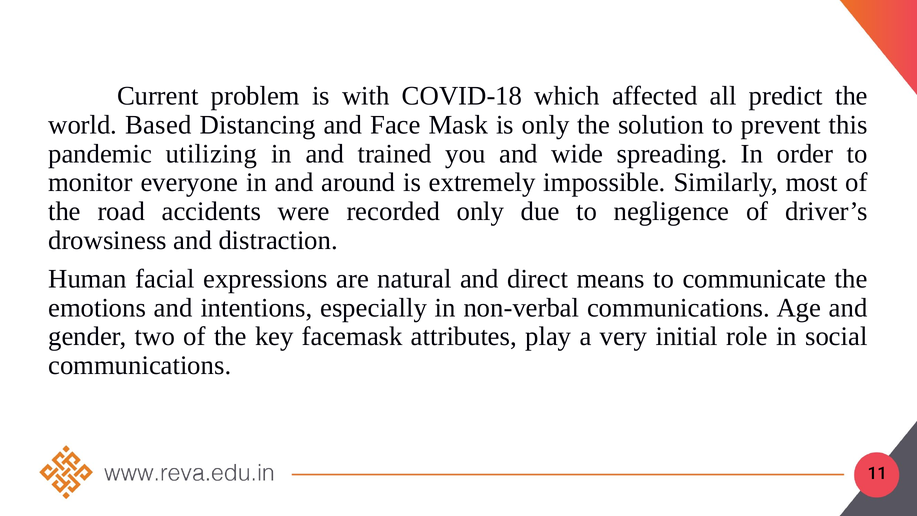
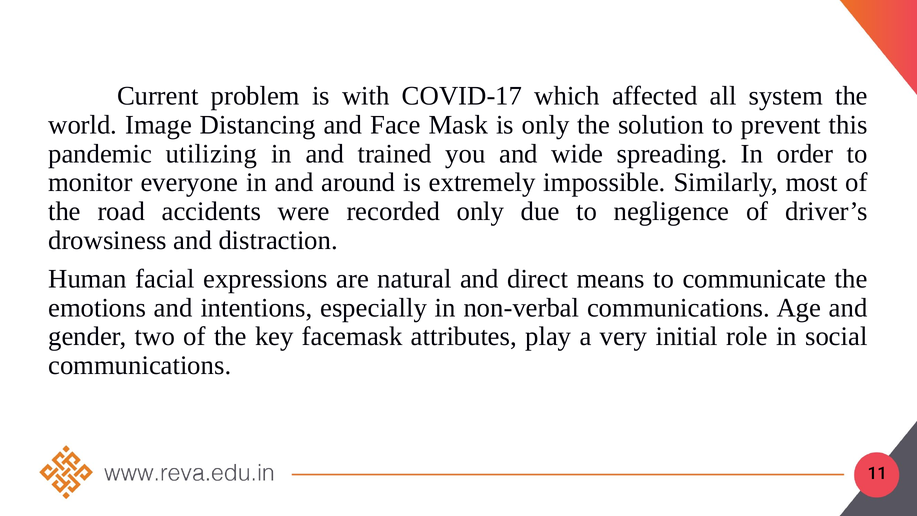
COVID-18: COVID-18 -> COVID-17
predict: predict -> system
Based: Based -> Image
